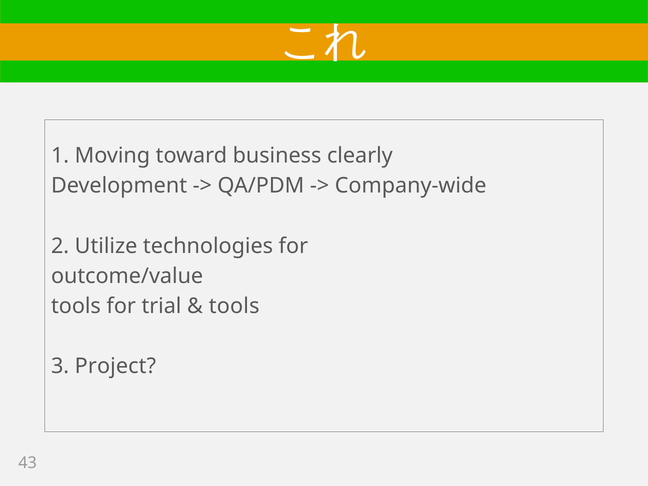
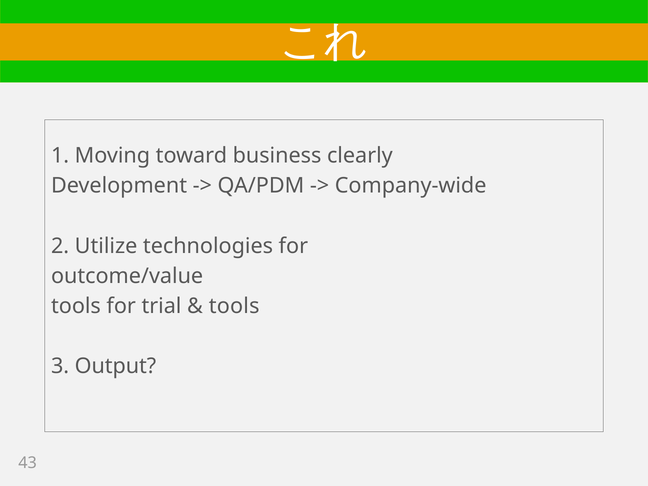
Project: Project -> Output
